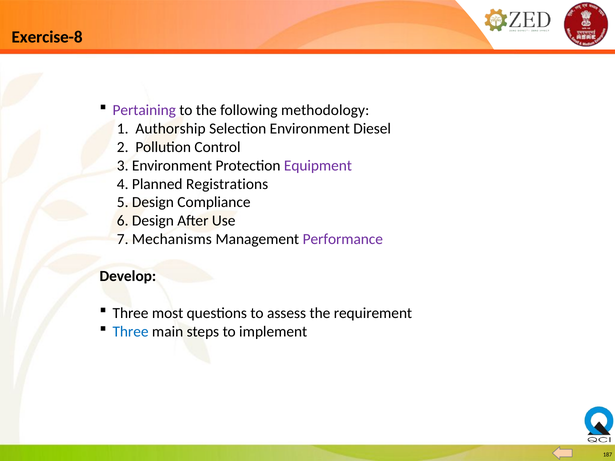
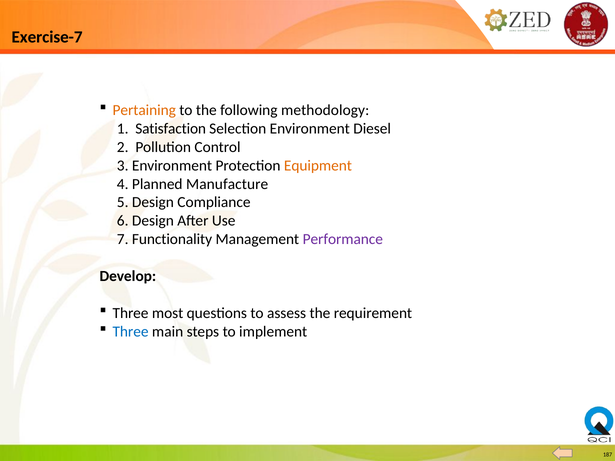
Exercise-8: Exercise-8 -> Exercise-7
Pertaining colour: purple -> orange
Authorship: Authorship -> Satisfaction
Equipment colour: purple -> orange
Registrations: Registrations -> Manufacture
Mechanisms: Mechanisms -> Functionality
